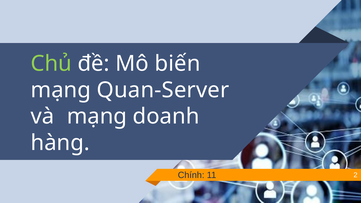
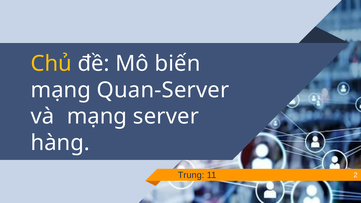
Chủ colour: light green -> yellow
doanh: doanh -> server
Chính: Chính -> Trung
